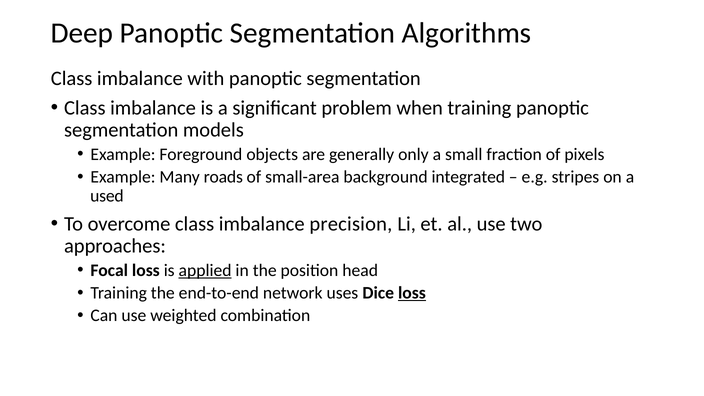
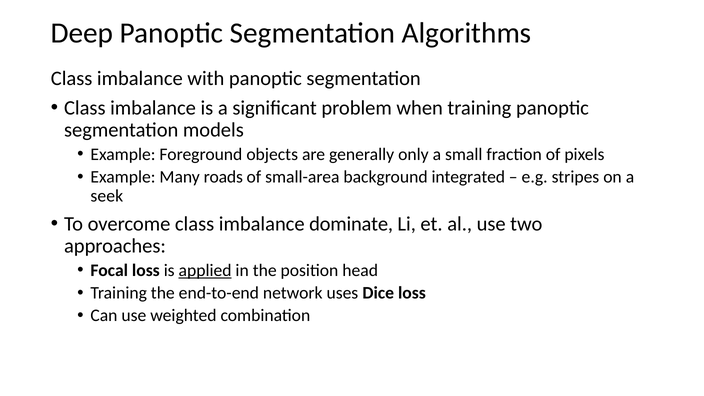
used: used -> seek
precision: precision -> dominate
loss at (412, 293) underline: present -> none
